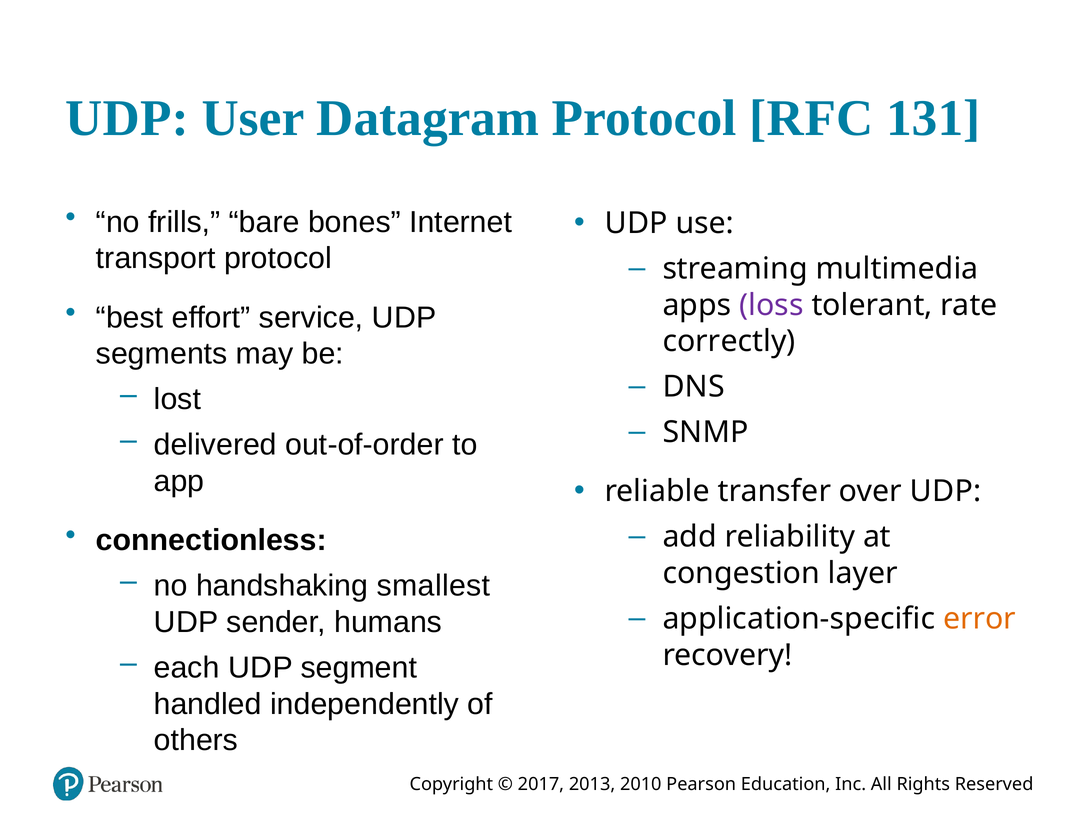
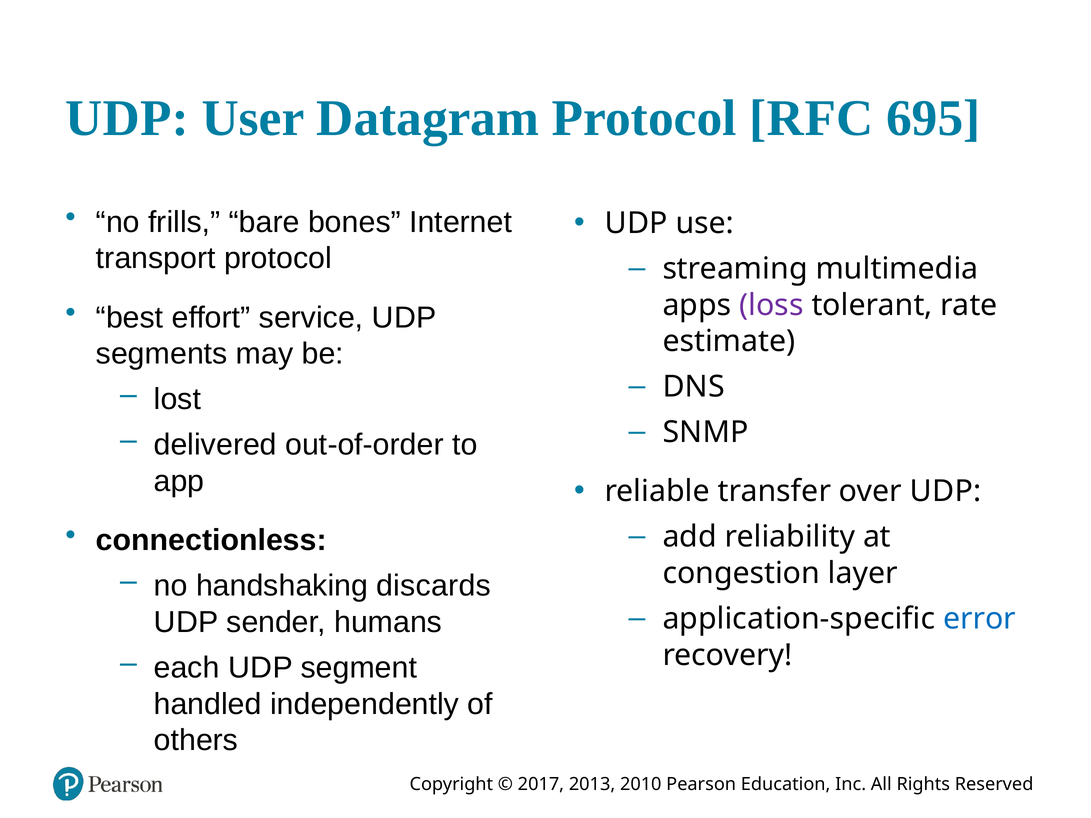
131: 131 -> 695
correctly: correctly -> estimate
smallest: smallest -> discards
error colour: orange -> blue
